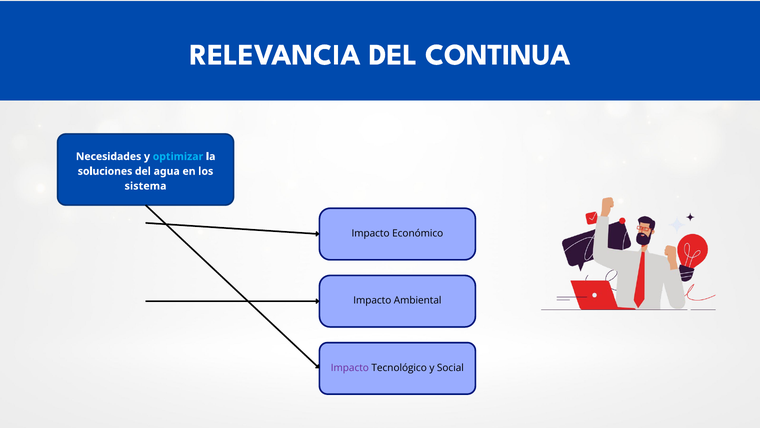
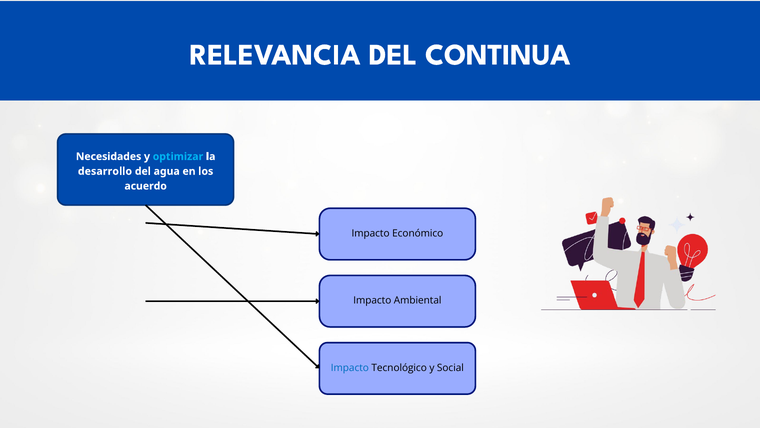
soluciones: soluciones -> desarrollo
sistema: sistema -> acuerdo
Impacto at (350, 368) colour: purple -> blue
